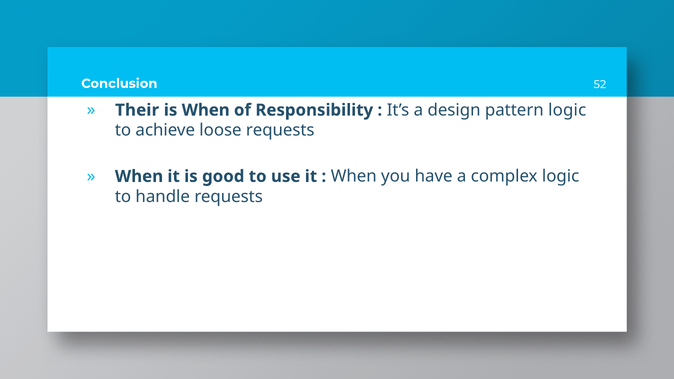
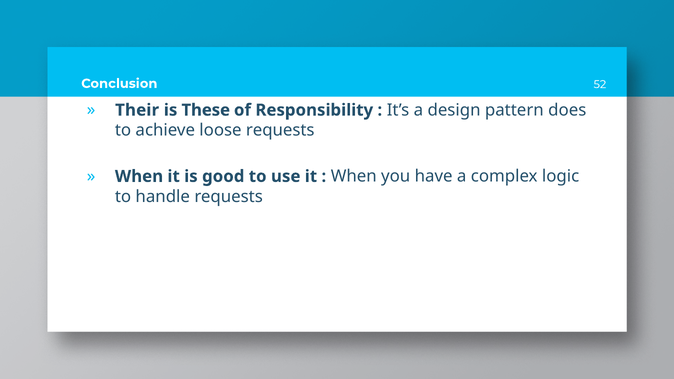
is When: When -> These
pattern logic: logic -> does
